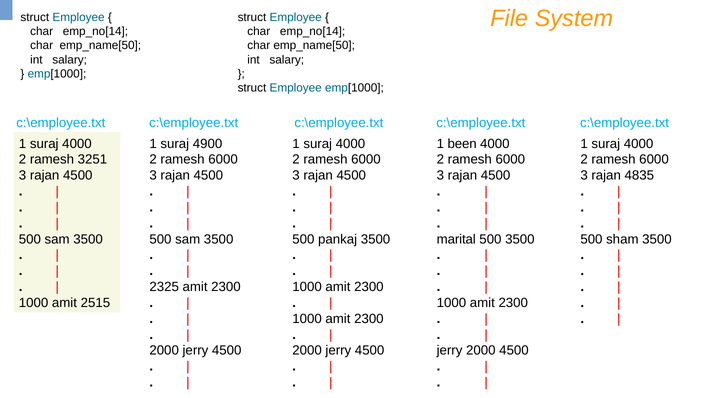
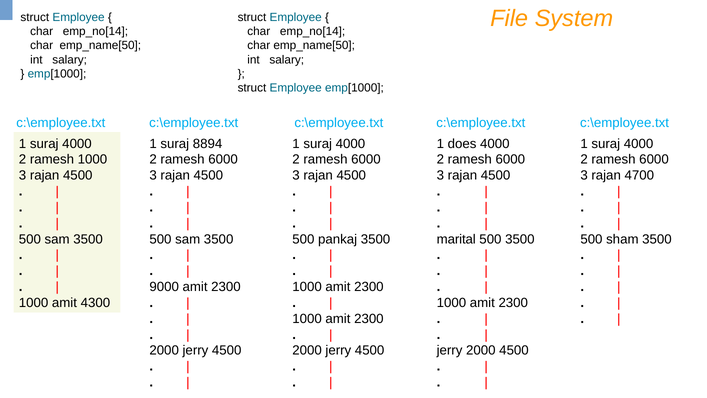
4900: 4900 -> 8894
been: been -> does
ramesh 3251: 3251 -> 1000
4835: 4835 -> 4700
2325: 2325 -> 9000
2515: 2515 -> 4300
